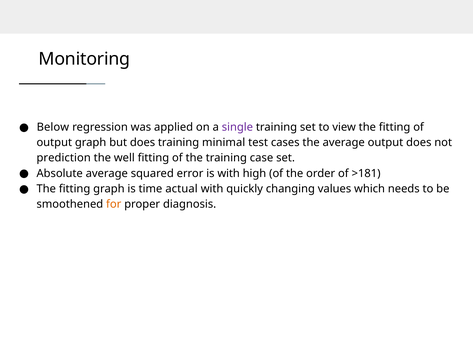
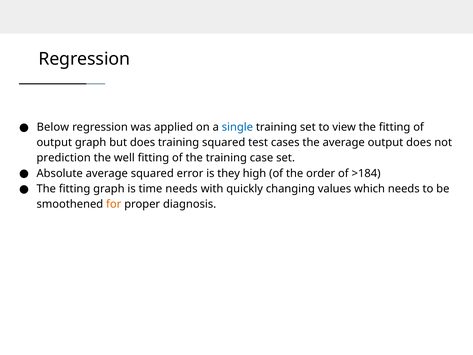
Monitoring at (84, 59): Monitoring -> Regression
single colour: purple -> blue
training minimal: minimal -> squared
is with: with -> they
>181: >181 -> >184
time actual: actual -> needs
